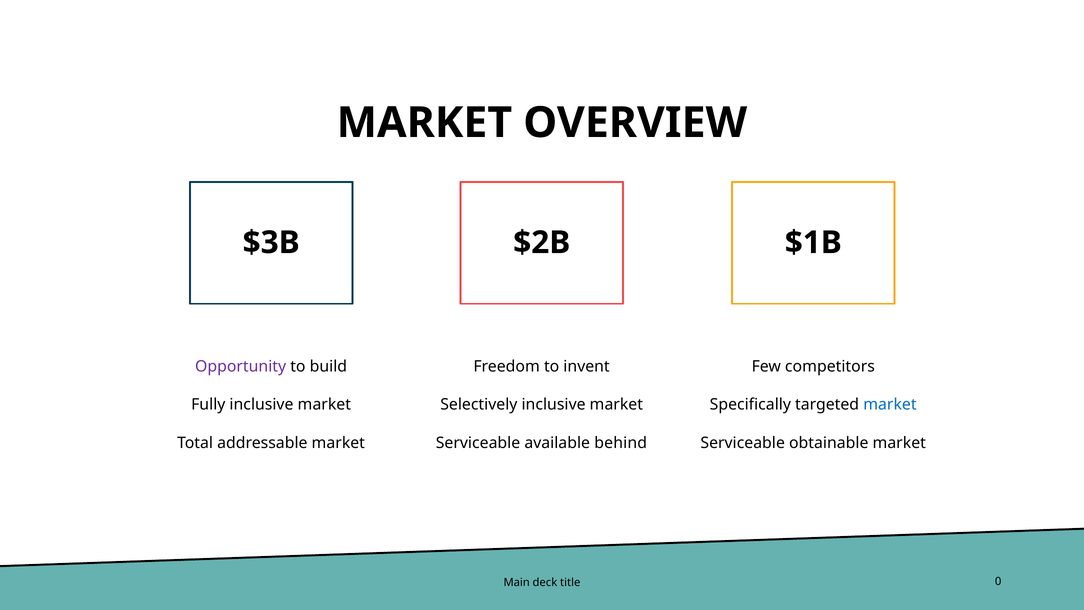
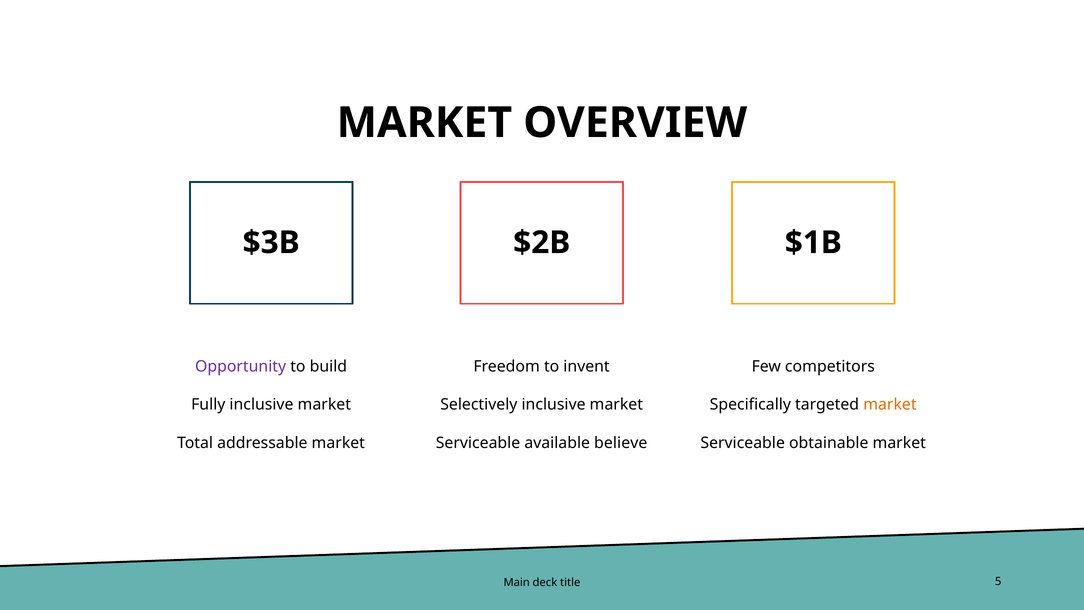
market at (890, 405) colour: blue -> orange
behind: behind -> believe
0: 0 -> 5
